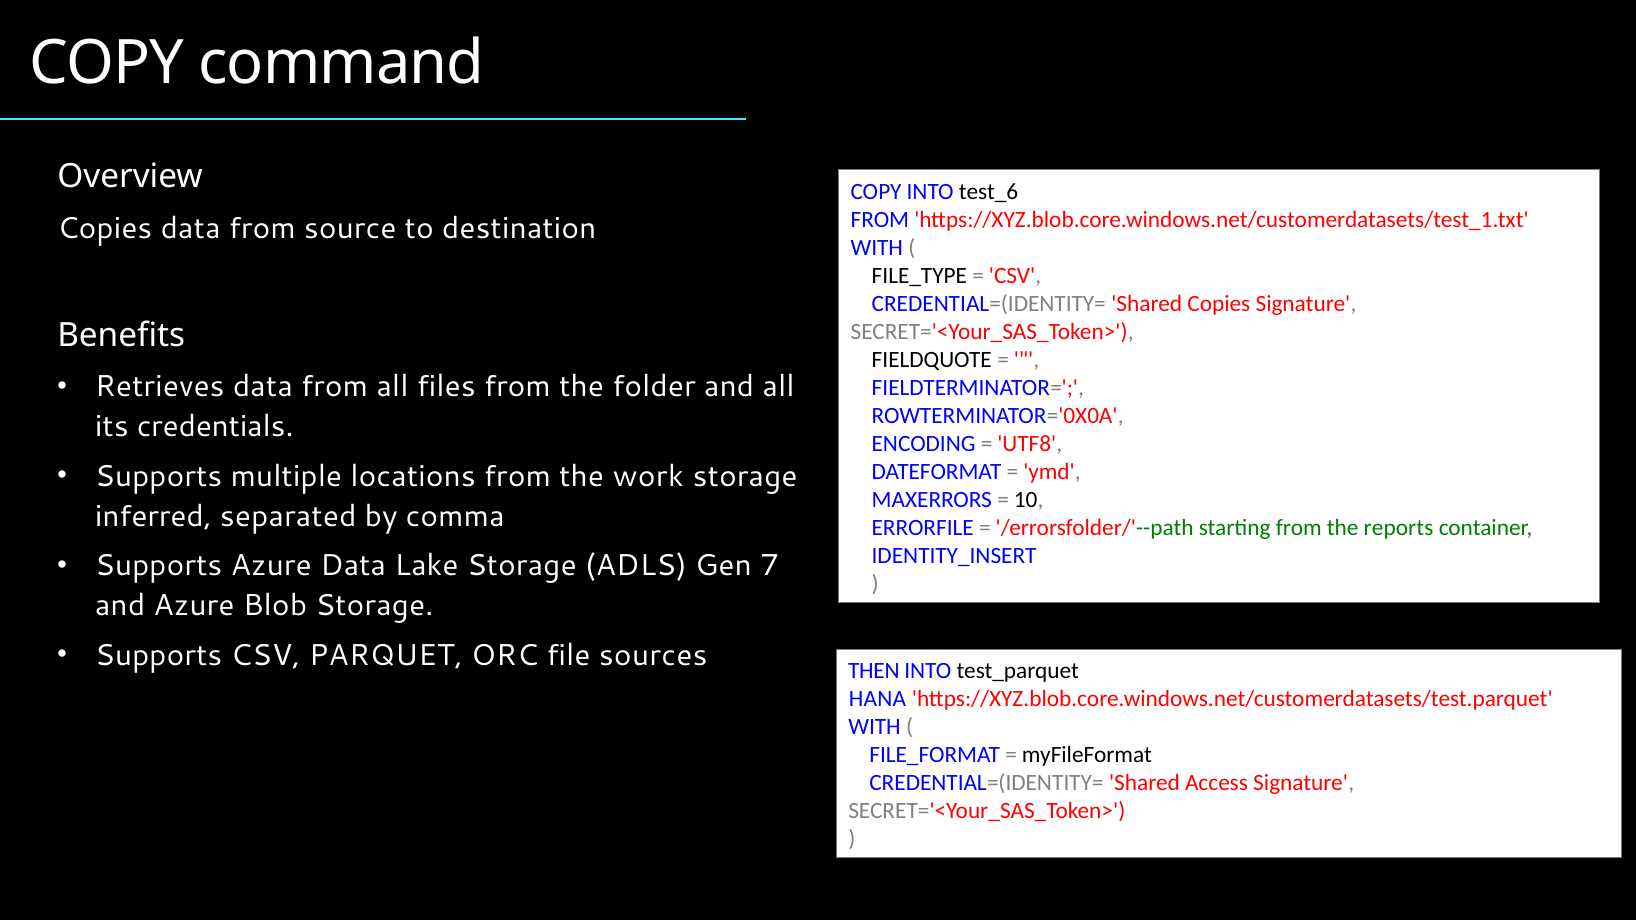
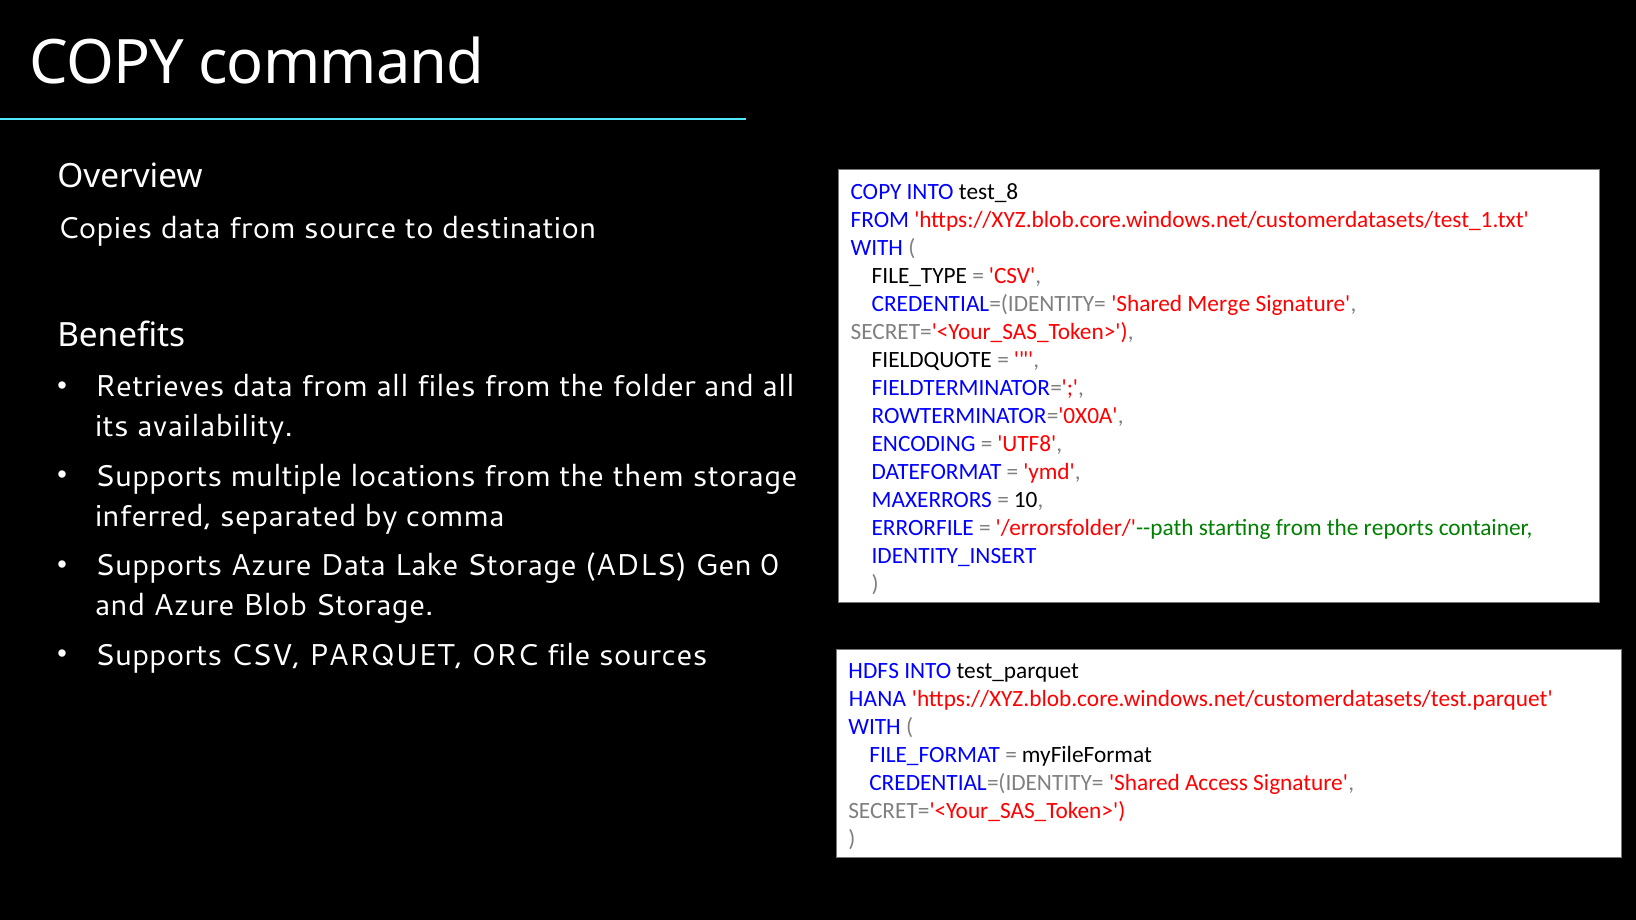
test_6: test_6 -> test_8
Shared Copies: Copies -> Merge
credentials: credentials -> availability
work: work -> them
7: 7 -> 0
THEN: THEN -> HDFS
